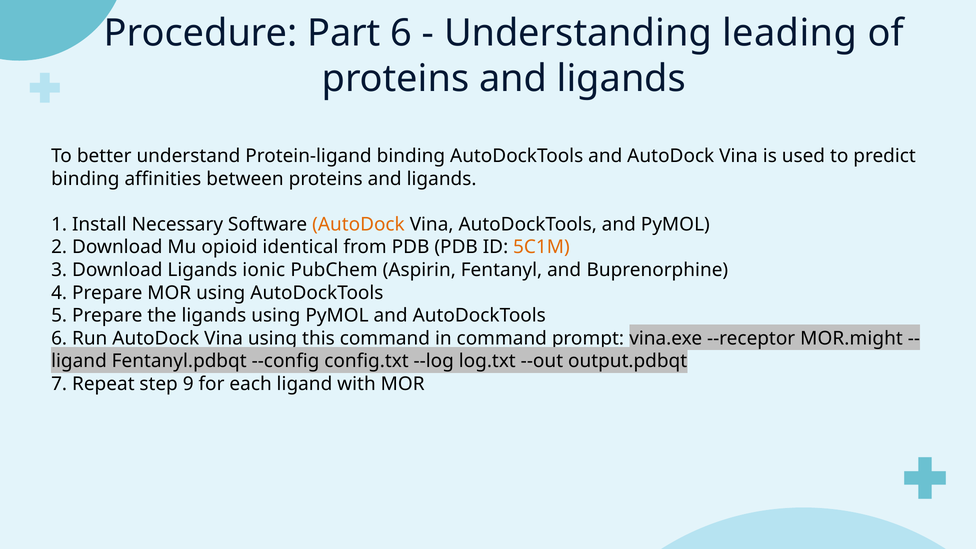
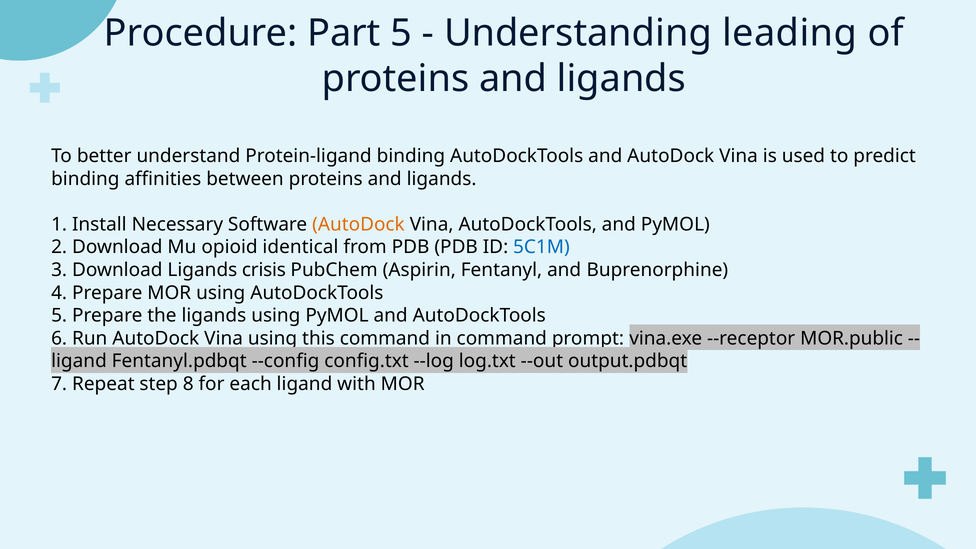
Part 6: 6 -> 5
5C1M colour: orange -> blue
ionic: ionic -> crisis
MOR.might: MOR.might -> MOR.public
9: 9 -> 8
